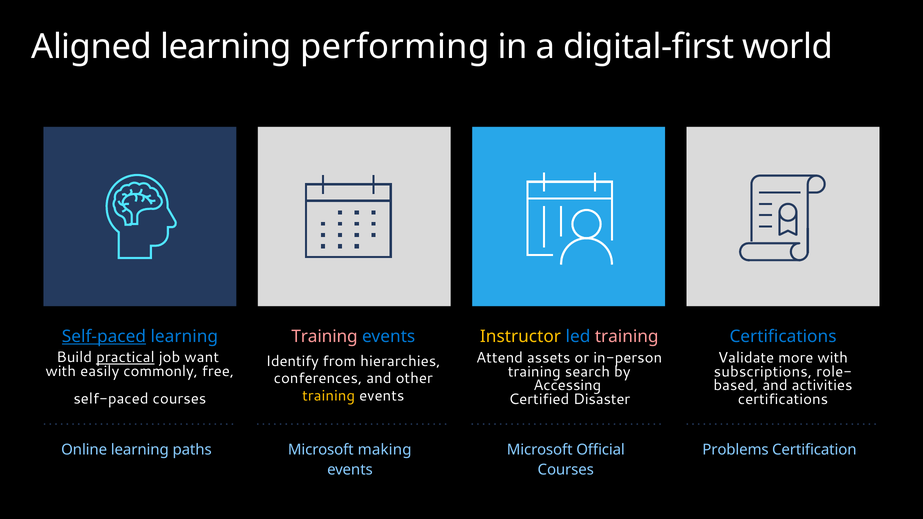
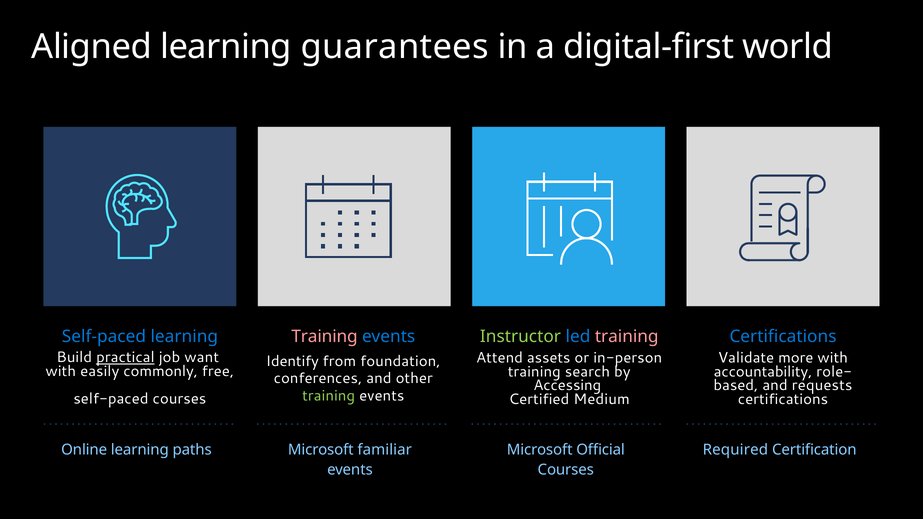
performing: performing -> guarantees
Self-paced at (104, 336) underline: present -> none
Instructor colour: yellow -> light green
hierarchies: hierarchies -> foundation
subscriptions: subscriptions -> accountability
activities: activities -> requests
training at (329, 396) colour: yellow -> light green
Disaster: Disaster -> Medium
making: making -> familiar
Problems: Problems -> Required
